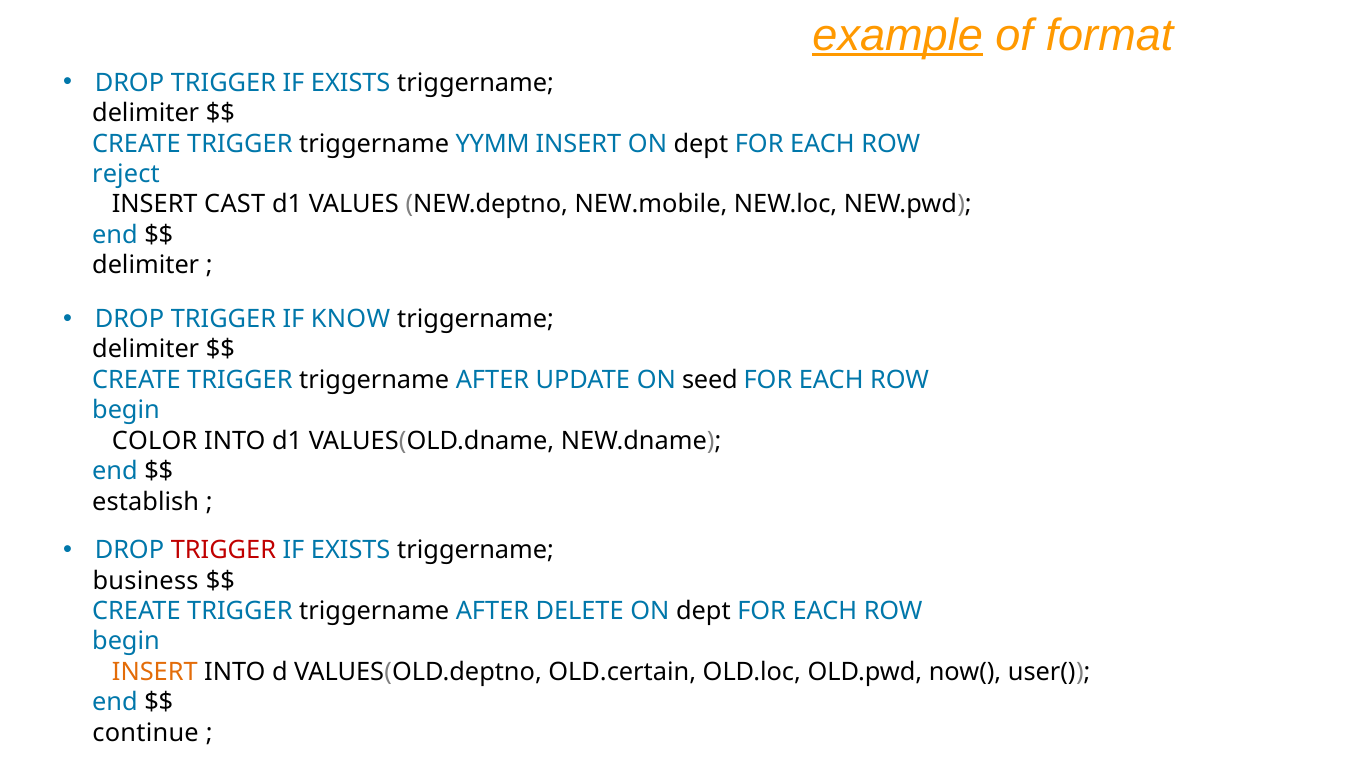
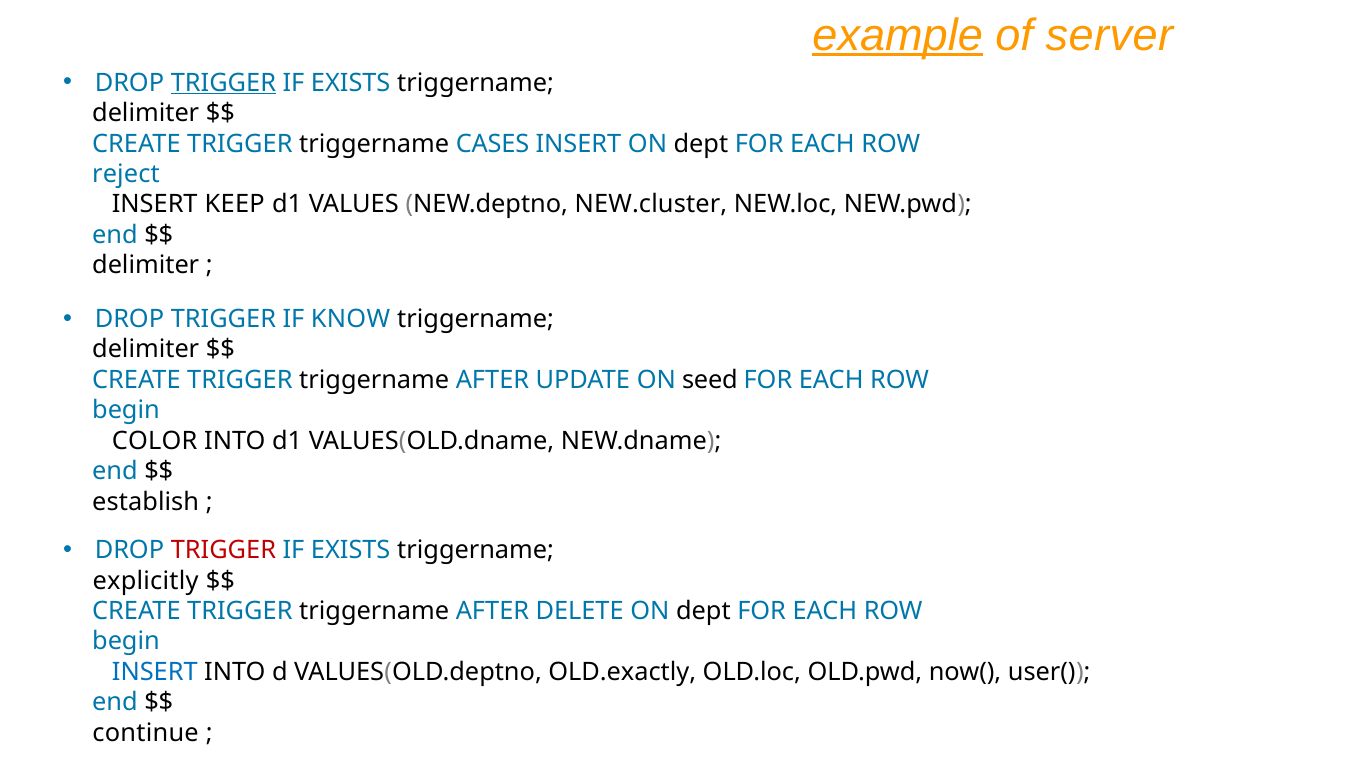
format: format -> server
TRIGGER at (223, 83) underline: none -> present
YYMM: YYMM -> CASES
CAST: CAST -> KEEP
NEW.mobile: NEW.mobile -> NEW.cluster
business: business -> explicitly
INSERT at (155, 672) colour: orange -> blue
OLD.certain: OLD.certain -> OLD.exactly
